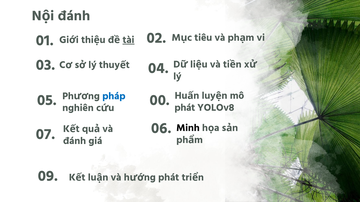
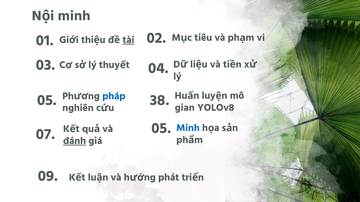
đánh at (74, 16): đánh -> minh
00: 00 -> 38
phát at (185, 108): phát -> gian
Minh at (188, 128) colour: black -> blue
07 06: 06 -> 05
đánh at (75, 141) underline: none -> present
